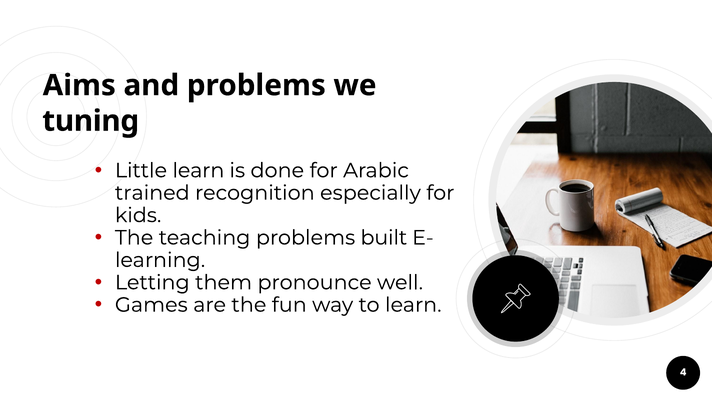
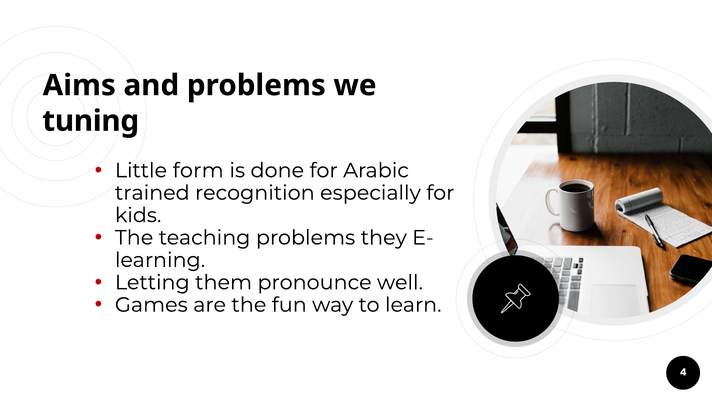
Little learn: learn -> form
built: built -> they
